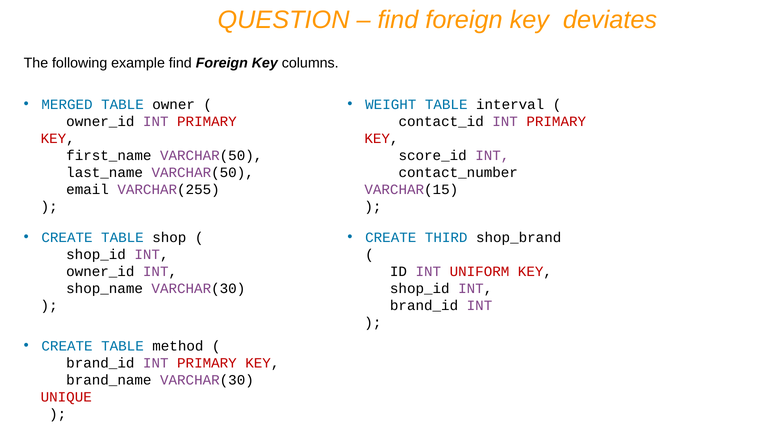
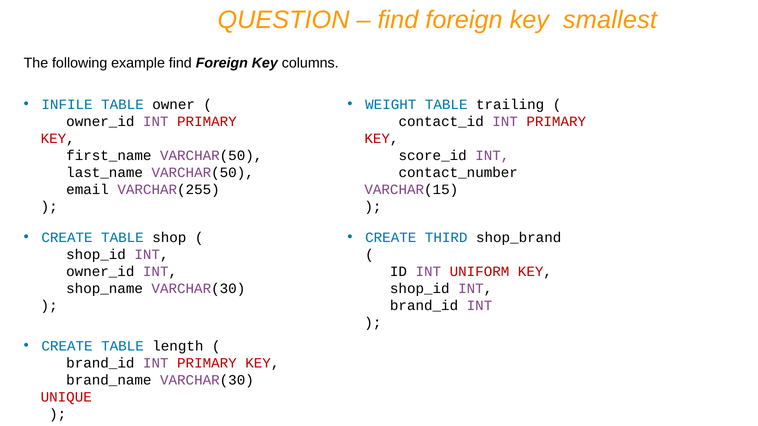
deviates: deviates -> smallest
MERGED: MERGED -> INFILE
interval: interval -> trailing
method: method -> length
